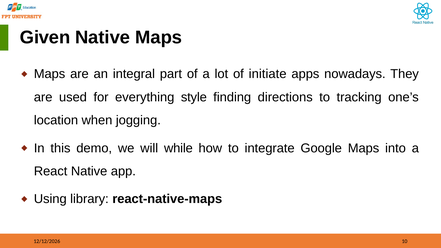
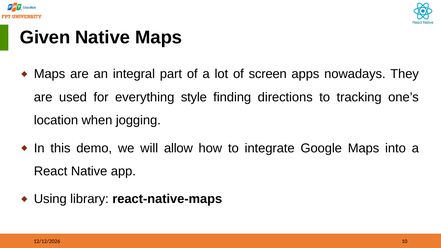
initiate: initiate -> screen
while: while -> allow
